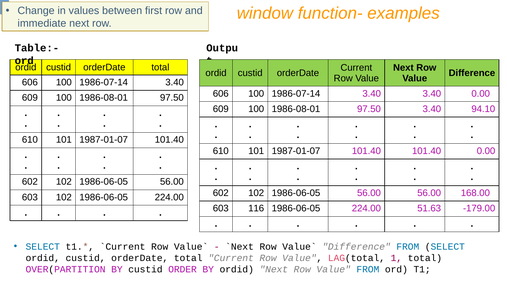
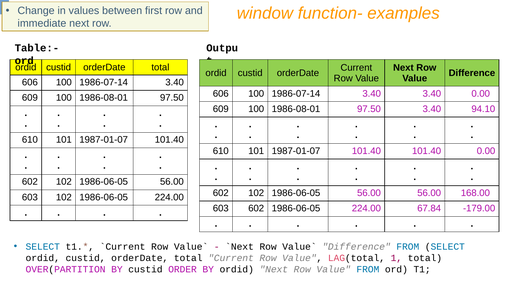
603 116: 116 -> 602
51.63: 51.63 -> 67.84
